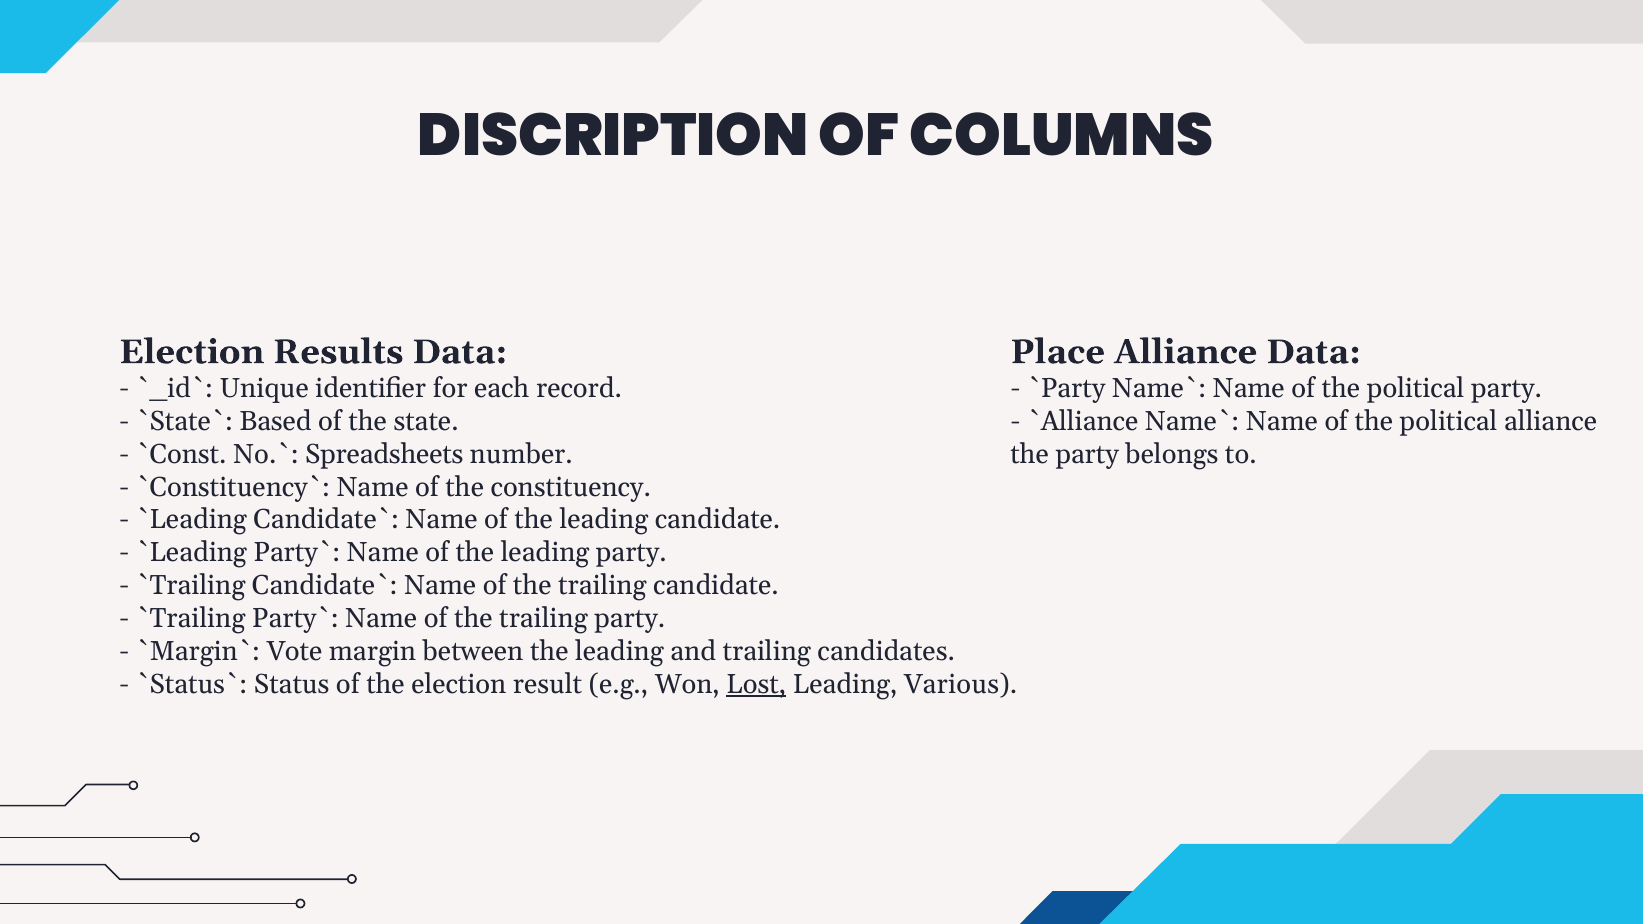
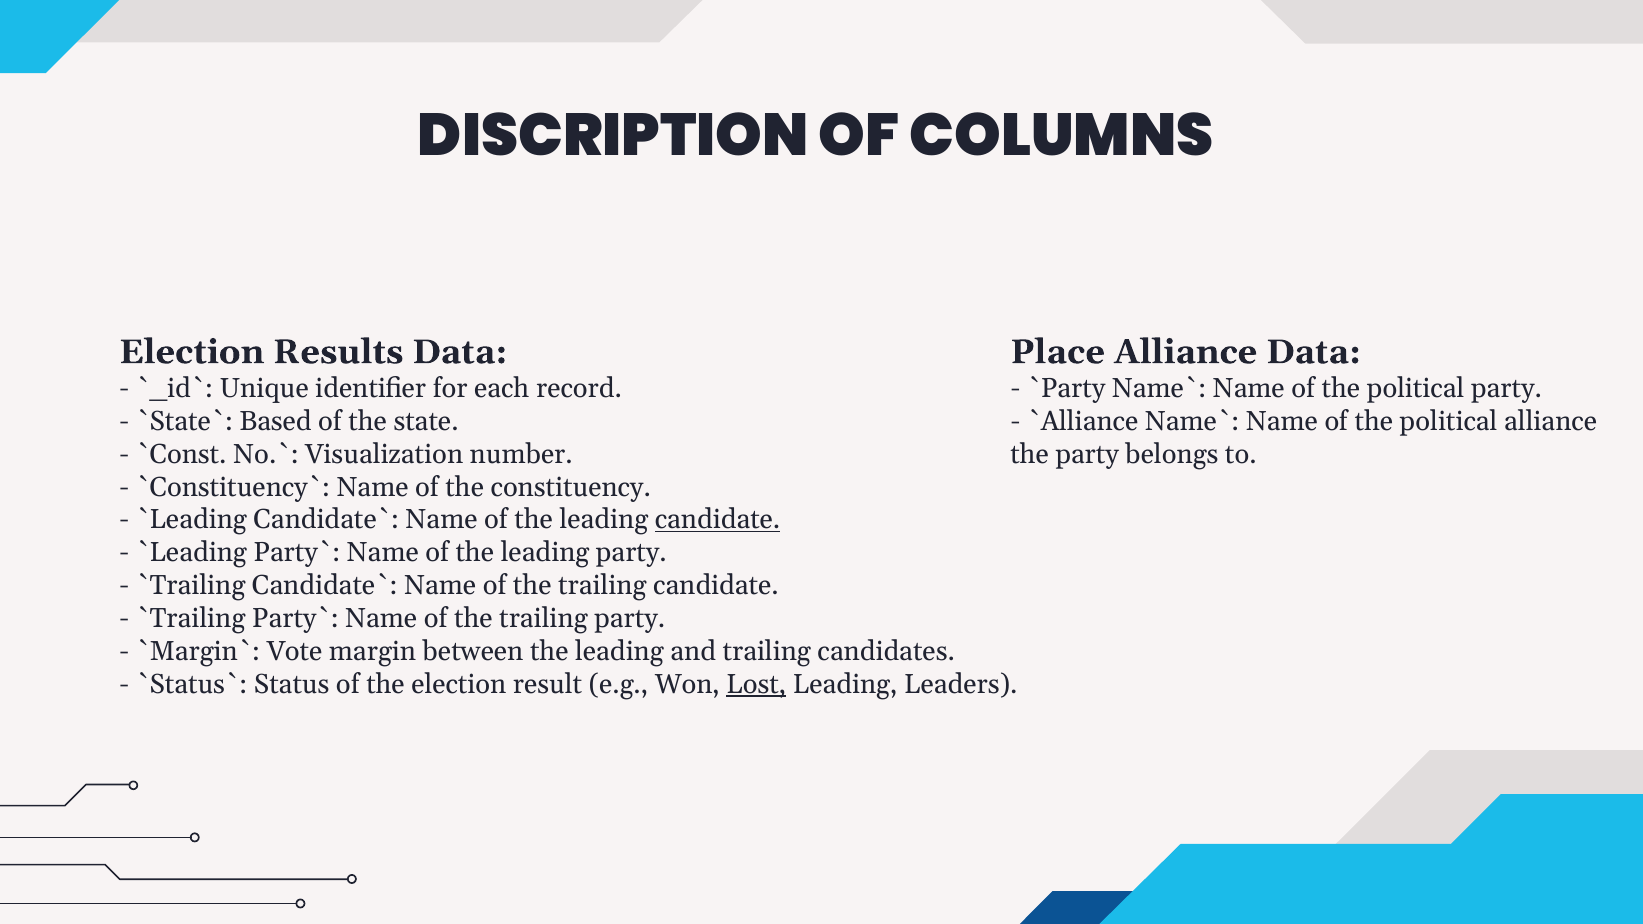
Spreadsheets: Spreadsheets -> Visualization
candidate at (718, 520) underline: none -> present
Various: Various -> Leaders
